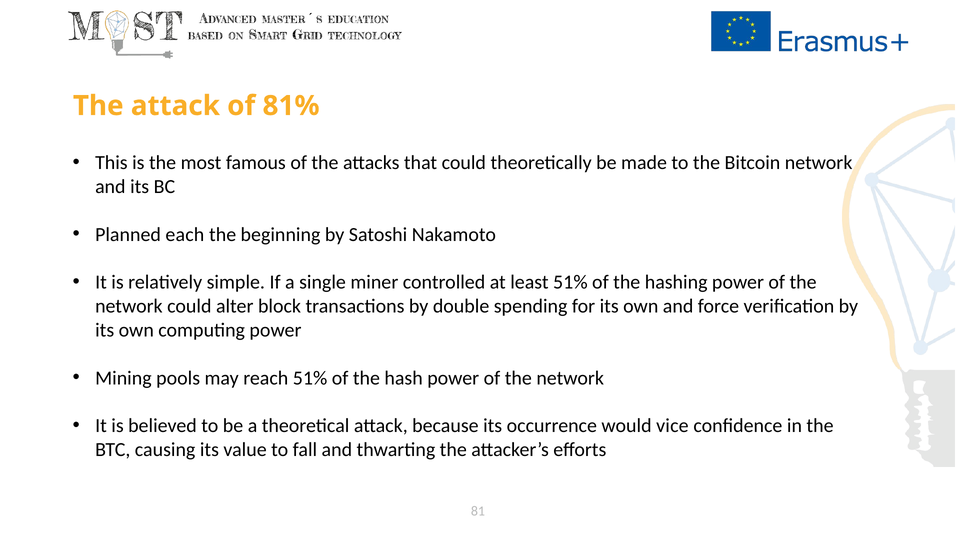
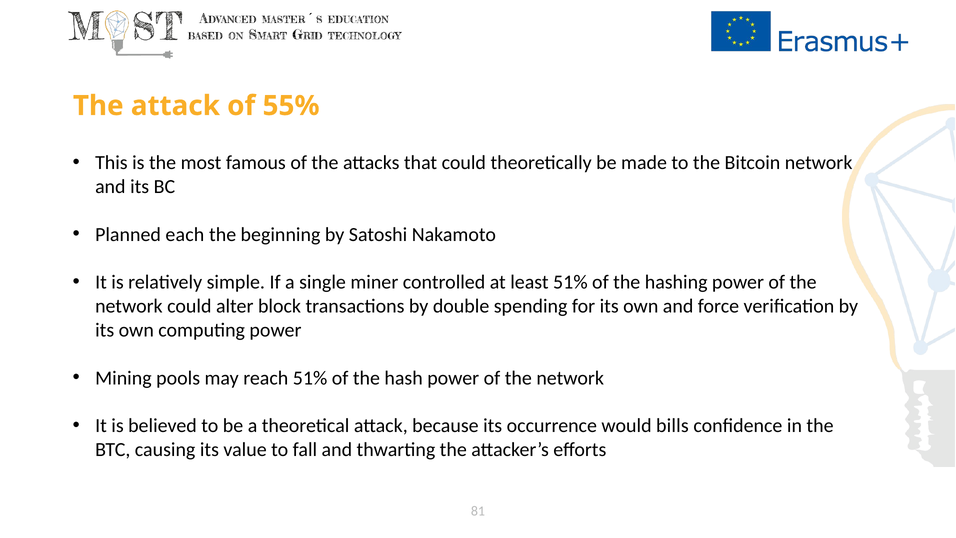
81%: 81% -> 55%
vice: vice -> bills
